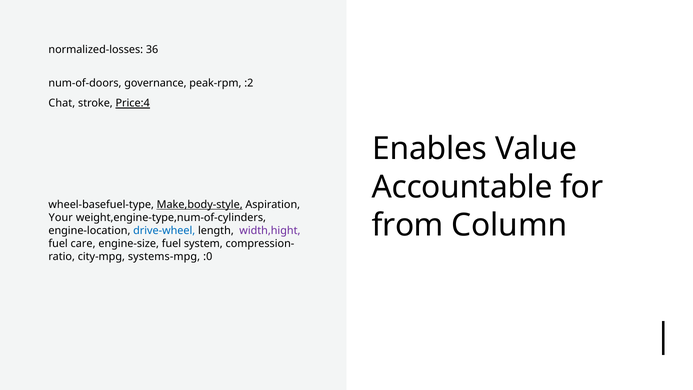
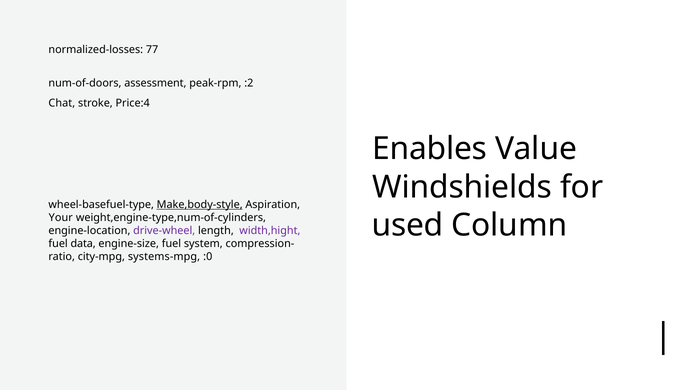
36: 36 -> 77
governance: governance -> assessment
Price:4 underline: present -> none
Accountable: Accountable -> Windshields
from: from -> used
drive-wheel colour: blue -> purple
care: care -> data
